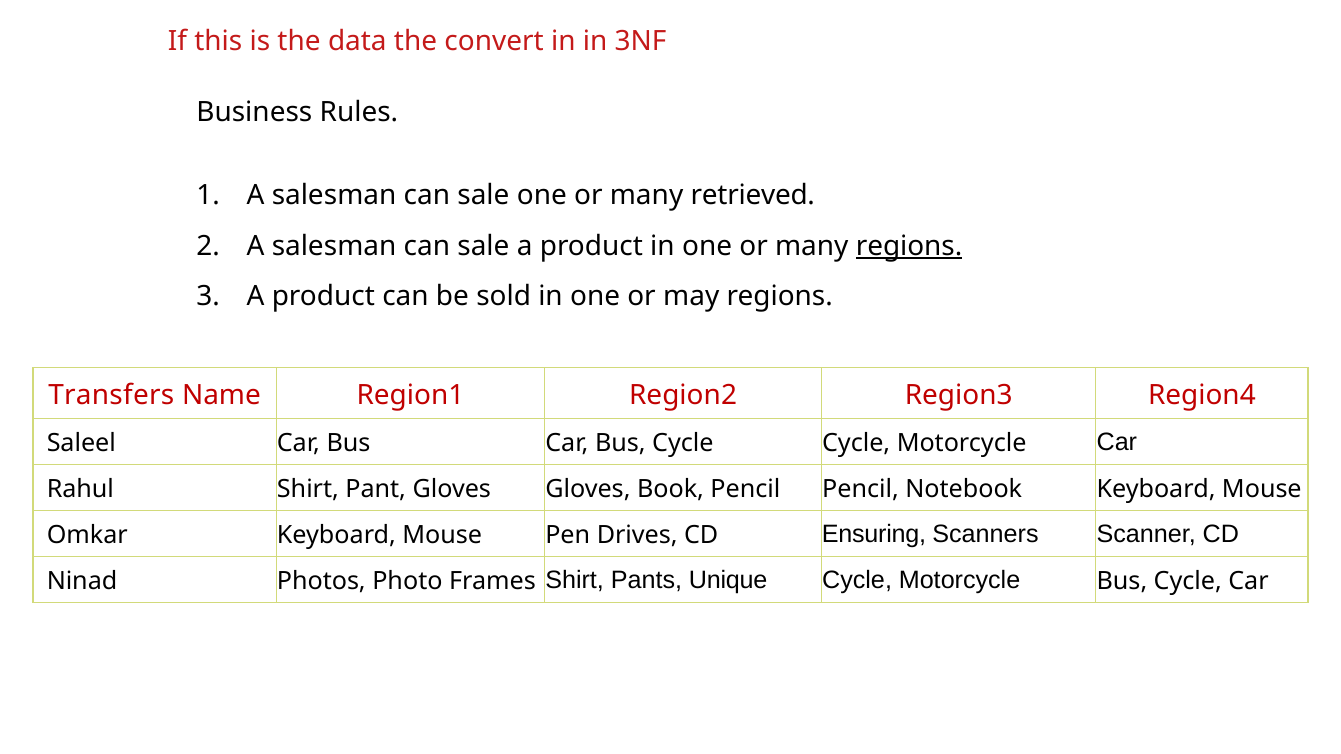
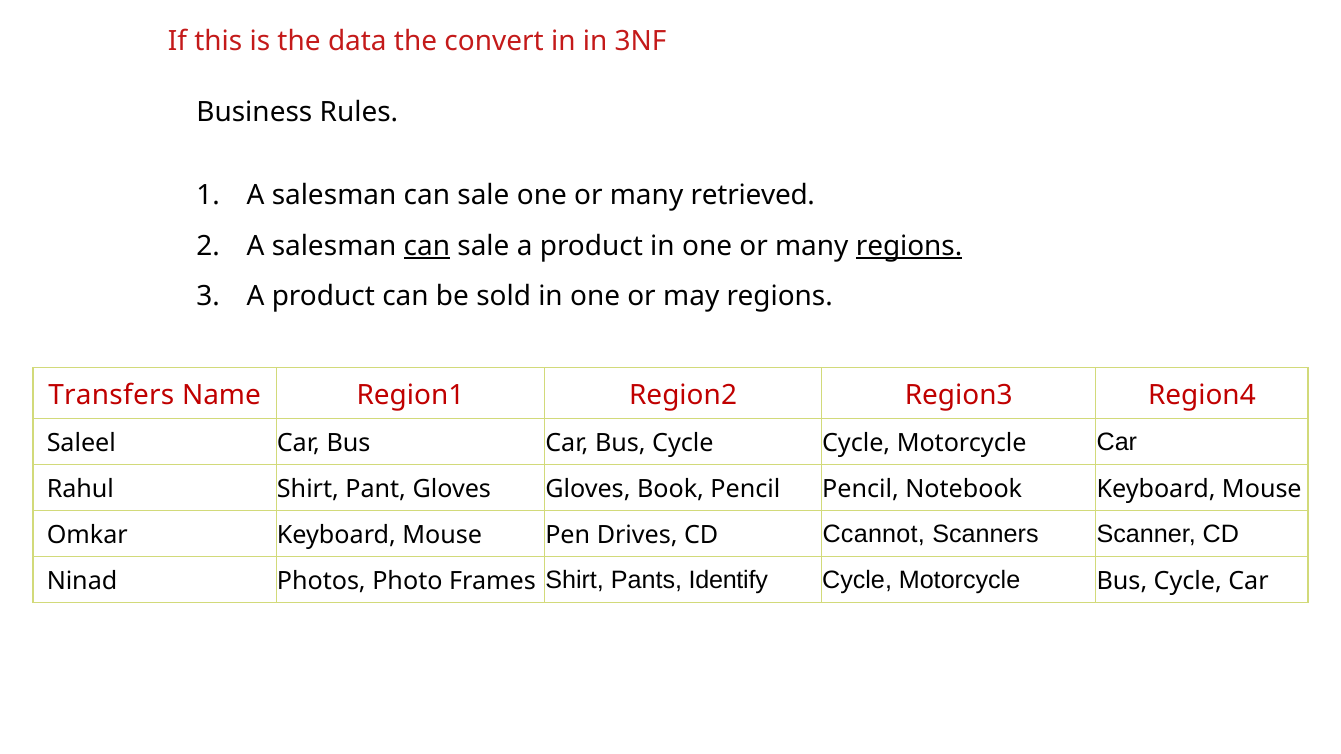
can at (427, 246) underline: none -> present
Ensuring: Ensuring -> Ccannot
Unique: Unique -> Identify
